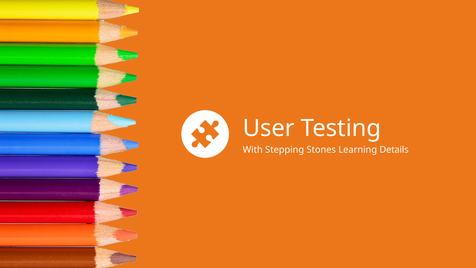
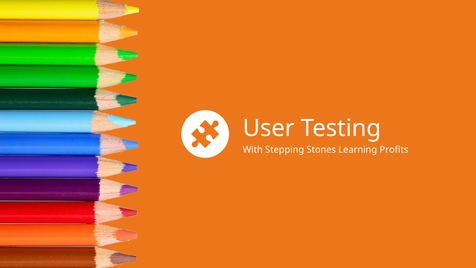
Details: Details -> Profits
